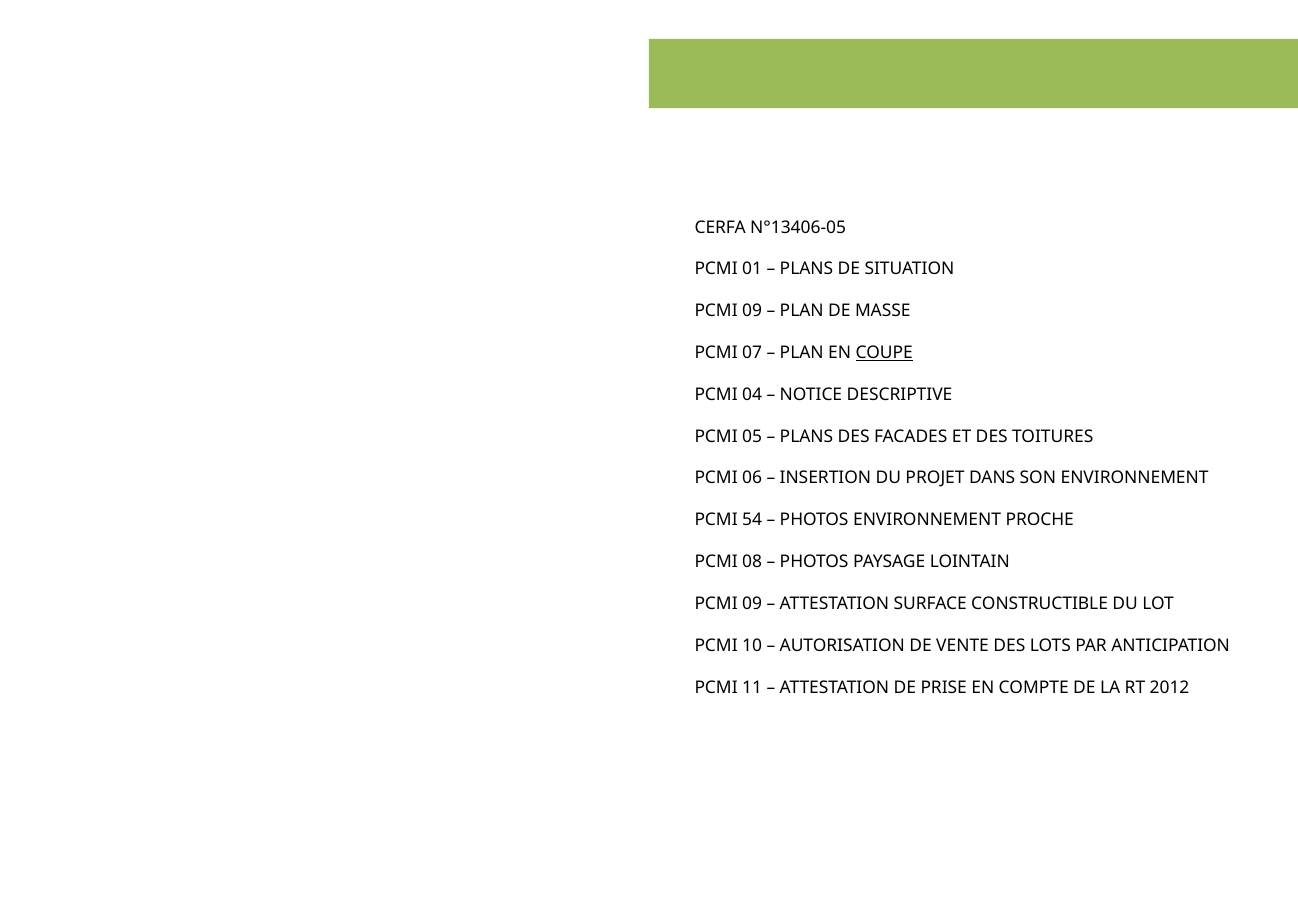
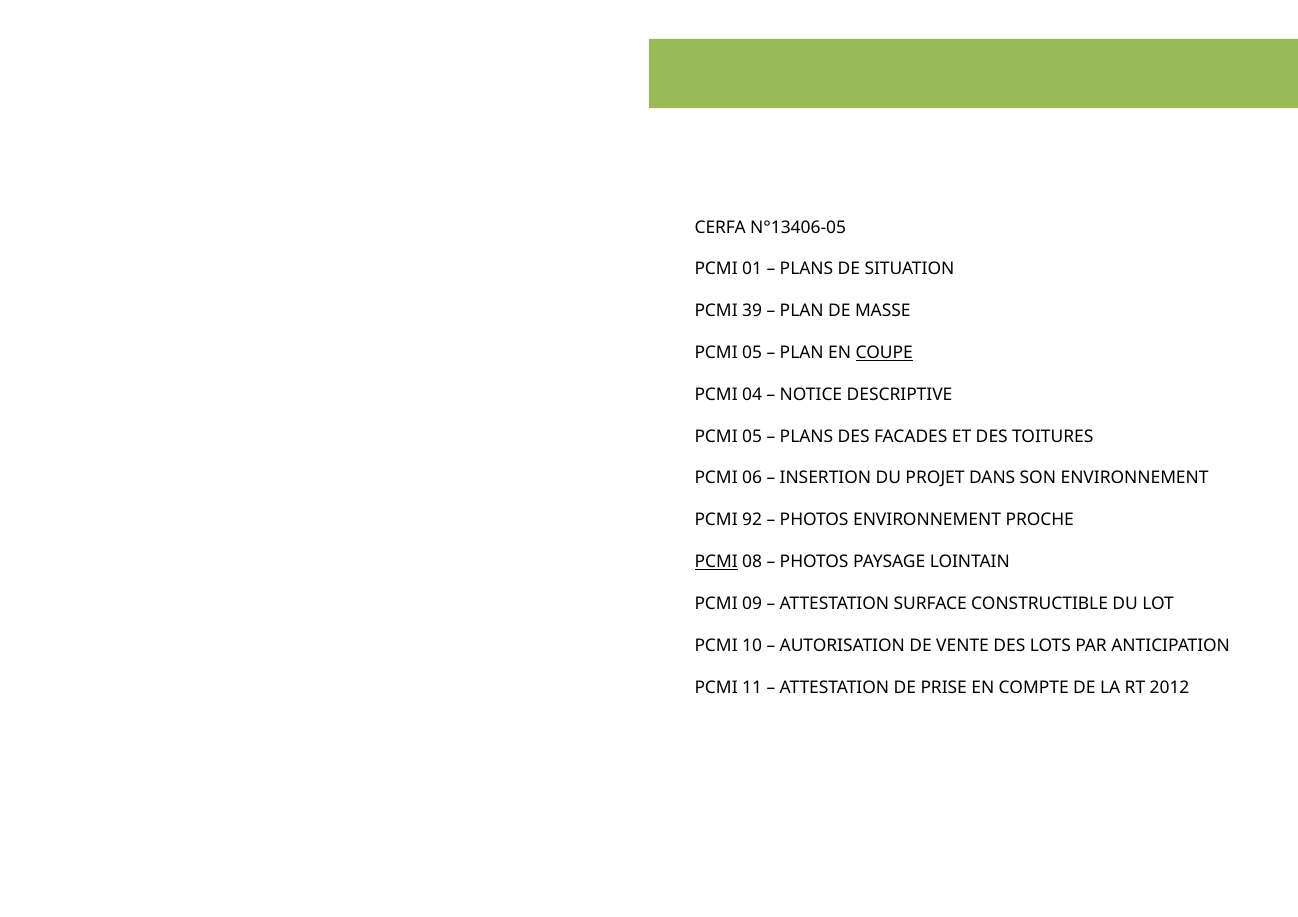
09 at (752, 311): 09 -> 39
07 at (752, 353): 07 -> 05
54: 54 -> 92
PCMI at (716, 562) underline: none -> present
